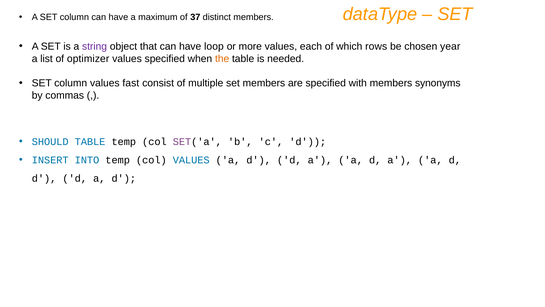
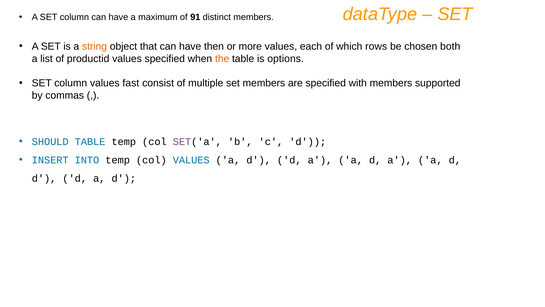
37: 37 -> 91
string colour: purple -> orange
loop: loop -> then
year: year -> both
optimizer: optimizer -> productid
needed: needed -> options
synonyms: synonyms -> supported
